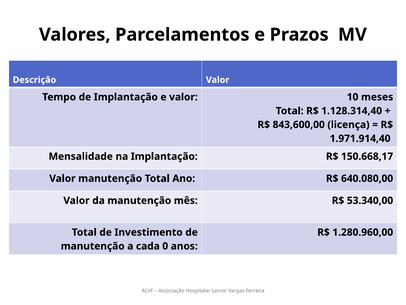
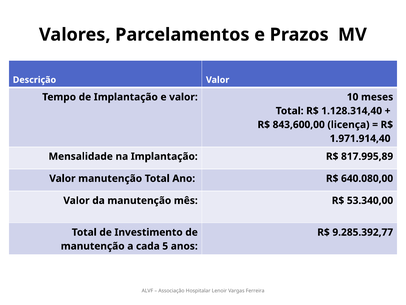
150.668,17: 150.668,17 -> 817.995,89
1.280.960,00: 1.280.960,00 -> 9.285.392,77
0: 0 -> 5
